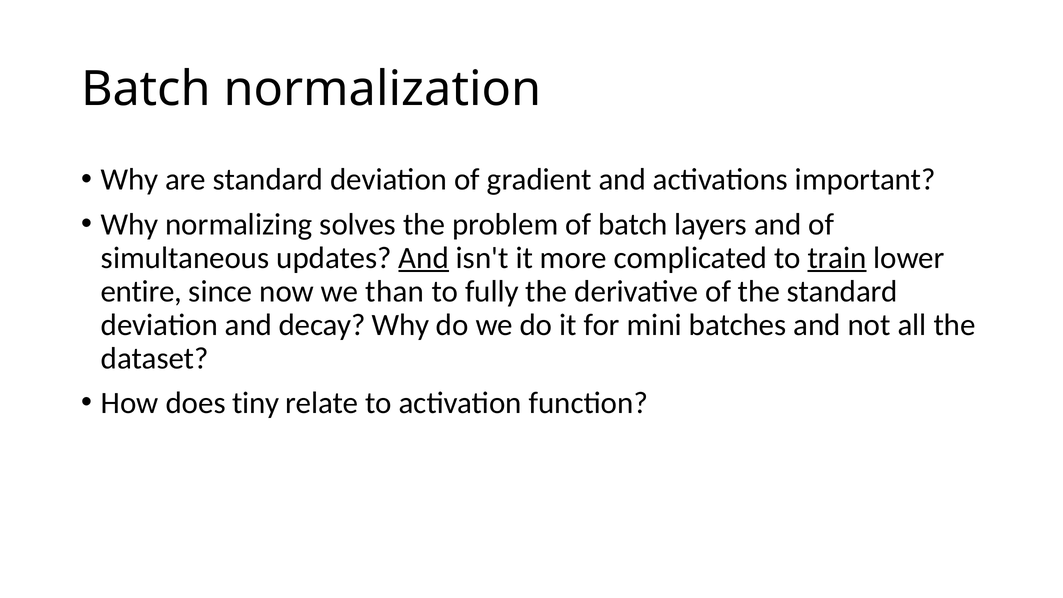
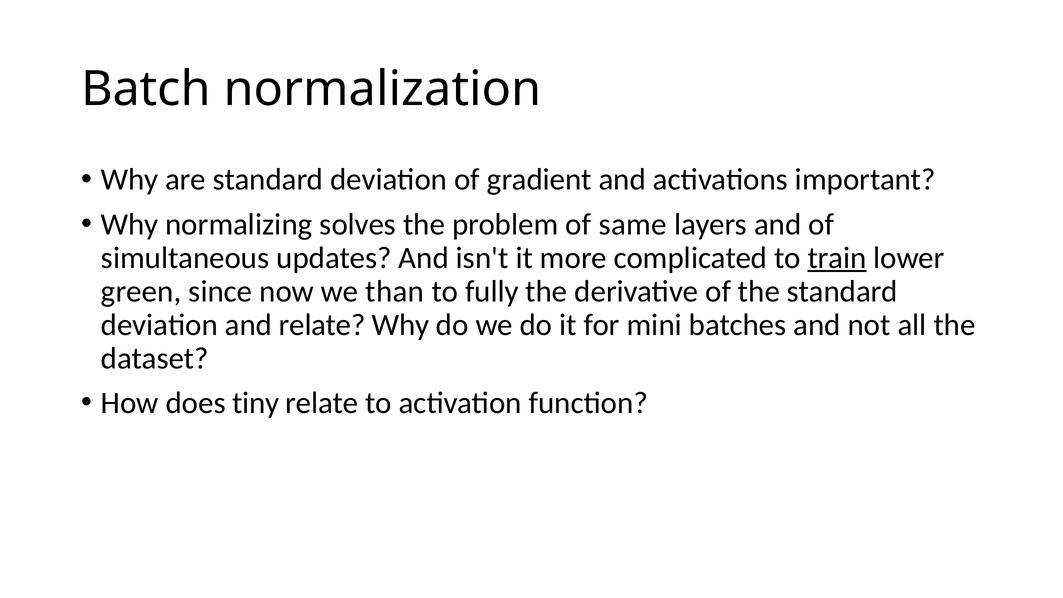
of batch: batch -> same
And at (424, 258) underline: present -> none
entire: entire -> green
and decay: decay -> relate
